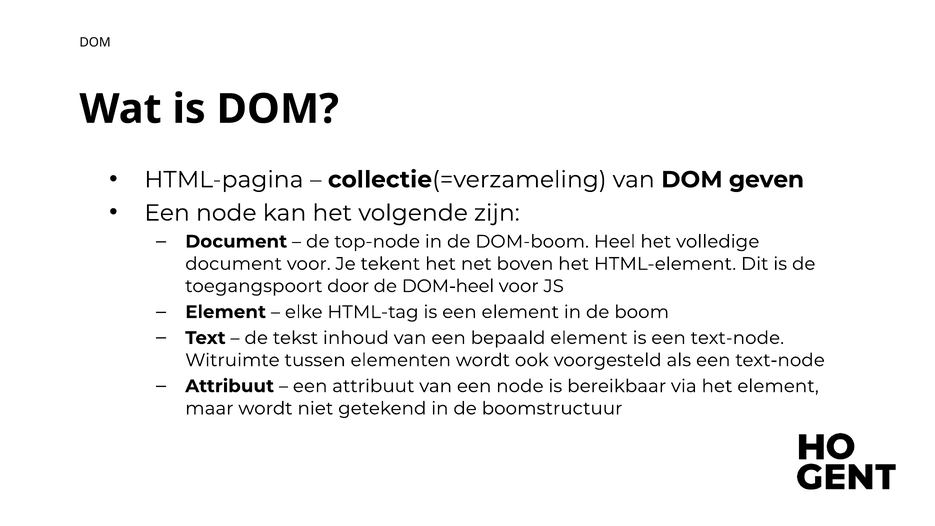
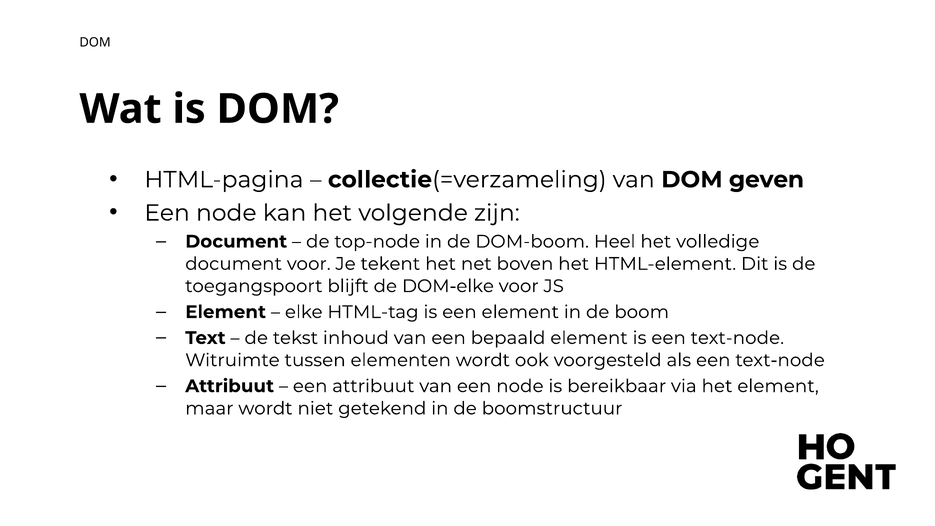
door: door -> blijft
DOM-heel: DOM-heel -> DOM-elke
